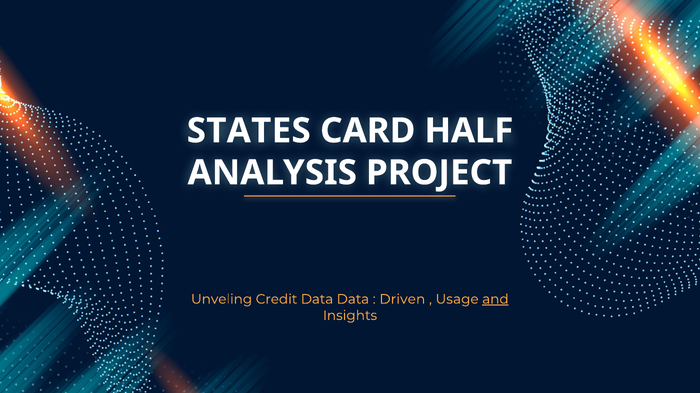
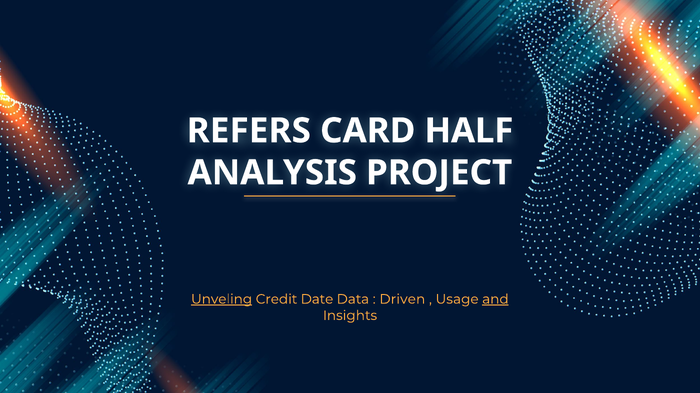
STATES: STATES -> REFERS
Unveling underline: none -> present
Credit Data: Data -> Date
